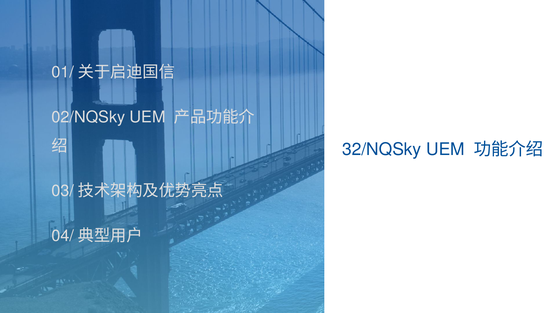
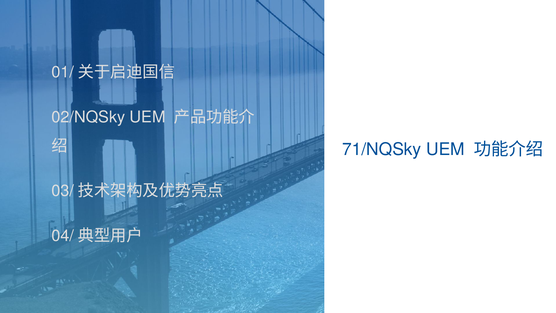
32/NQSky: 32/NQSky -> 71/NQSky
